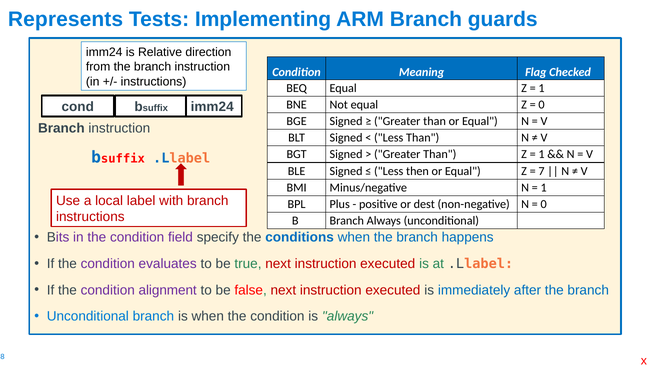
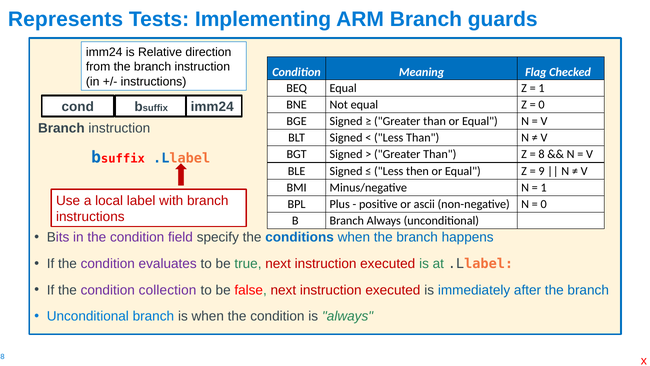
1 at (541, 154): 1 -> 8
7: 7 -> 9
dest: dest -> ascii
alignment: alignment -> collection
